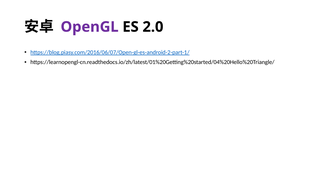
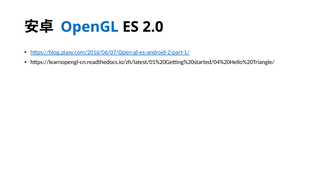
OpenGL colour: purple -> blue
